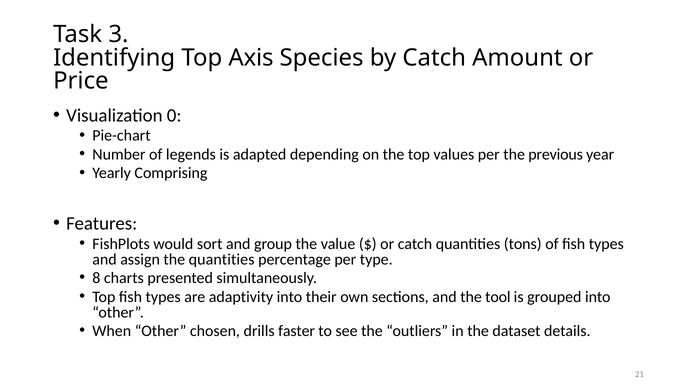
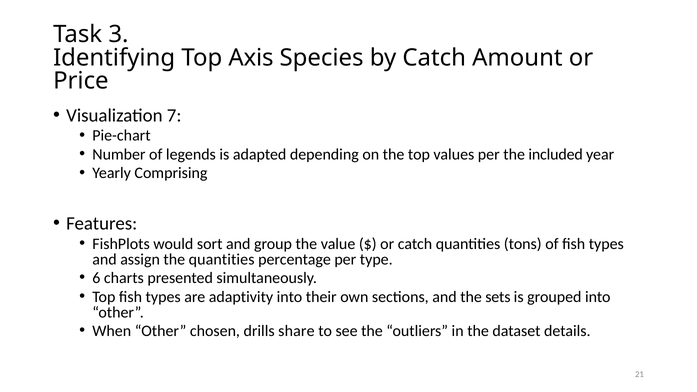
0: 0 -> 7
previous: previous -> included
8: 8 -> 6
tool: tool -> sets
faster: faster -> share
